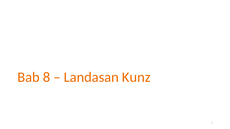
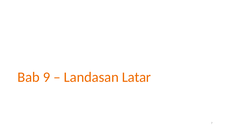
8: 8 -> 9
Kunz: Kunz -> Latar
